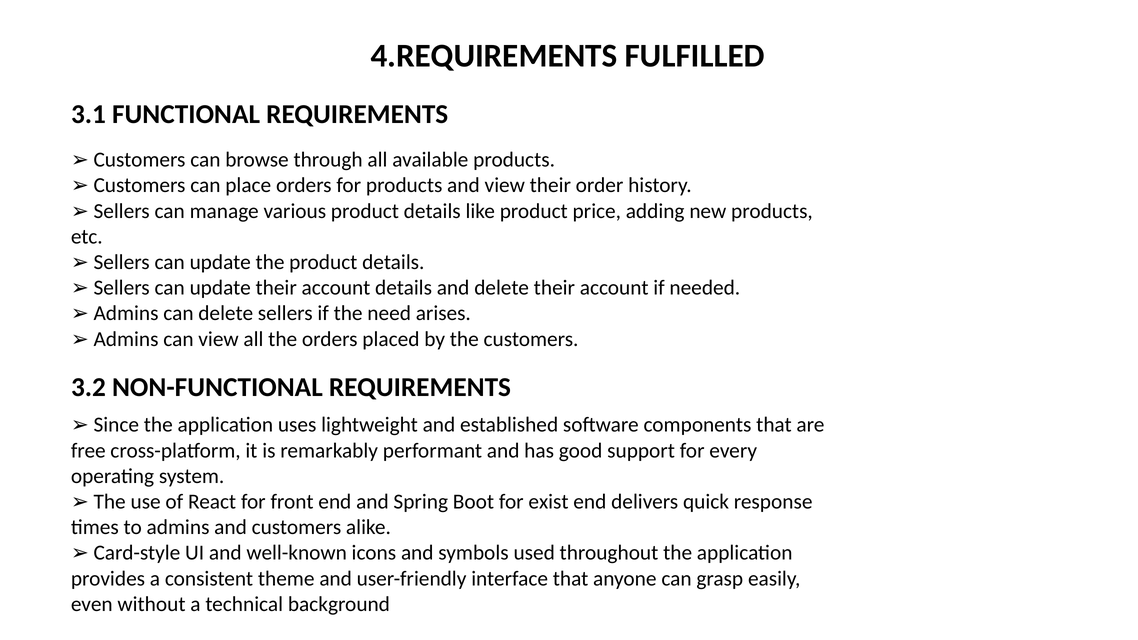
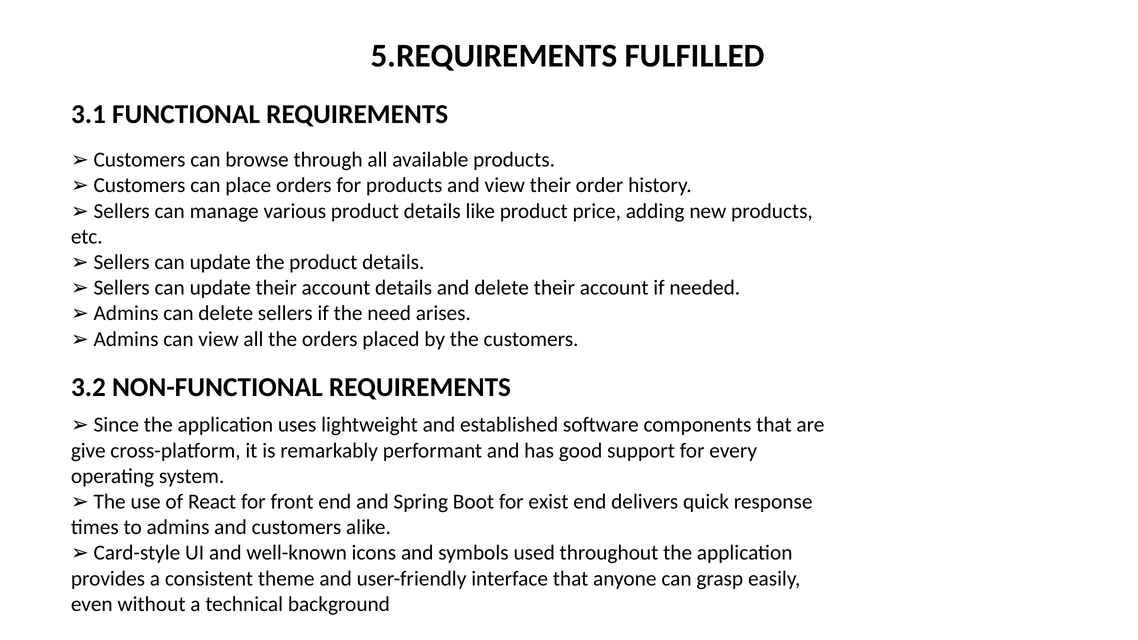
4.REQUIREMENTS: 4.REQUIREMENTS -> 5.REQUIREMENTS
free: free -> give
